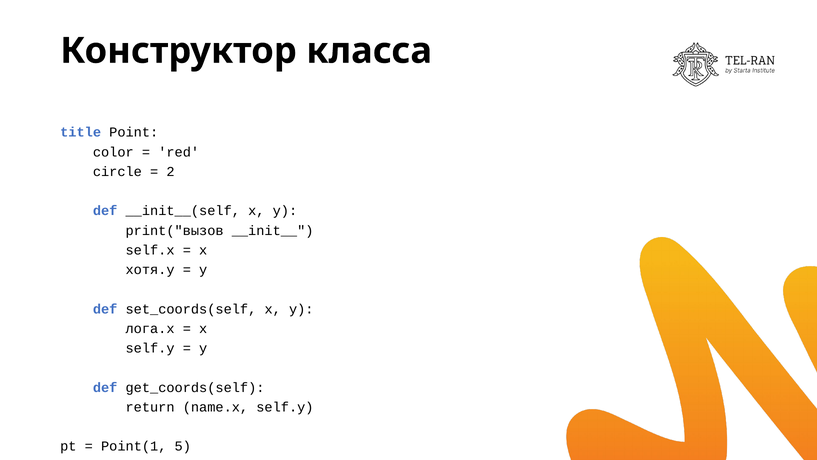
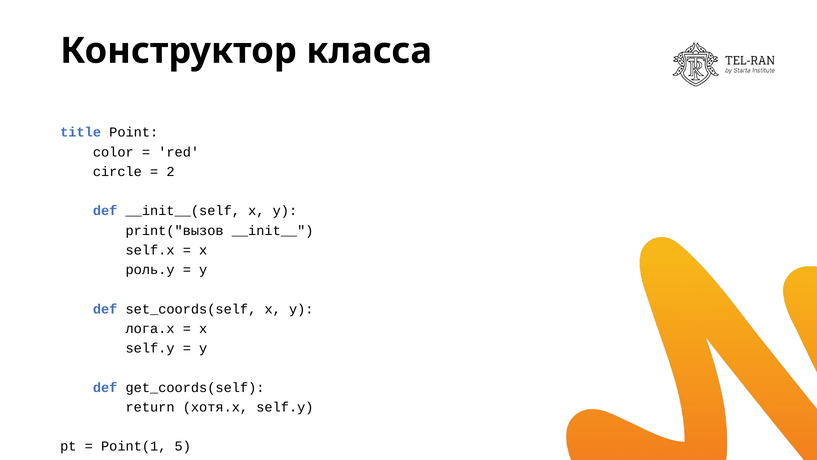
хотя.y: хотя.y -> роль.y
name.x: name.x -> хотя.x
